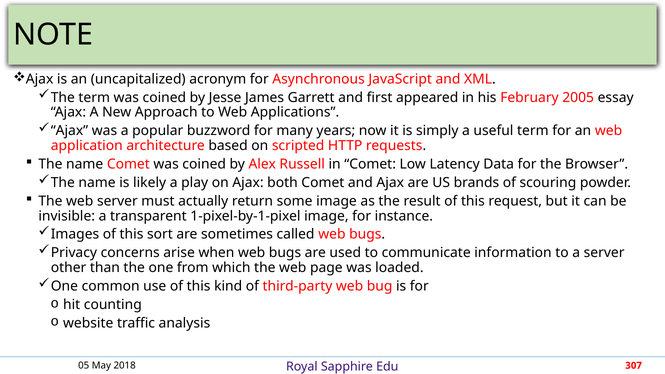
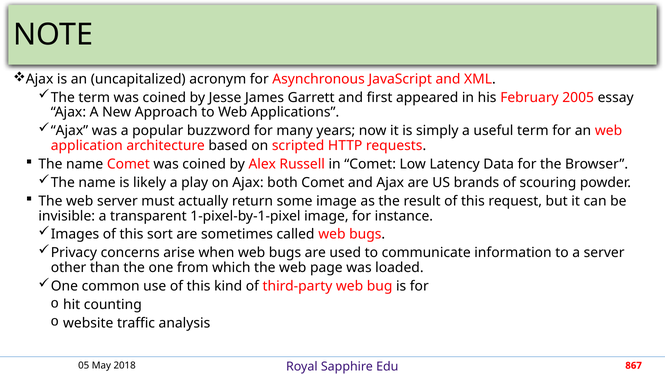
307: 307 -> 867
